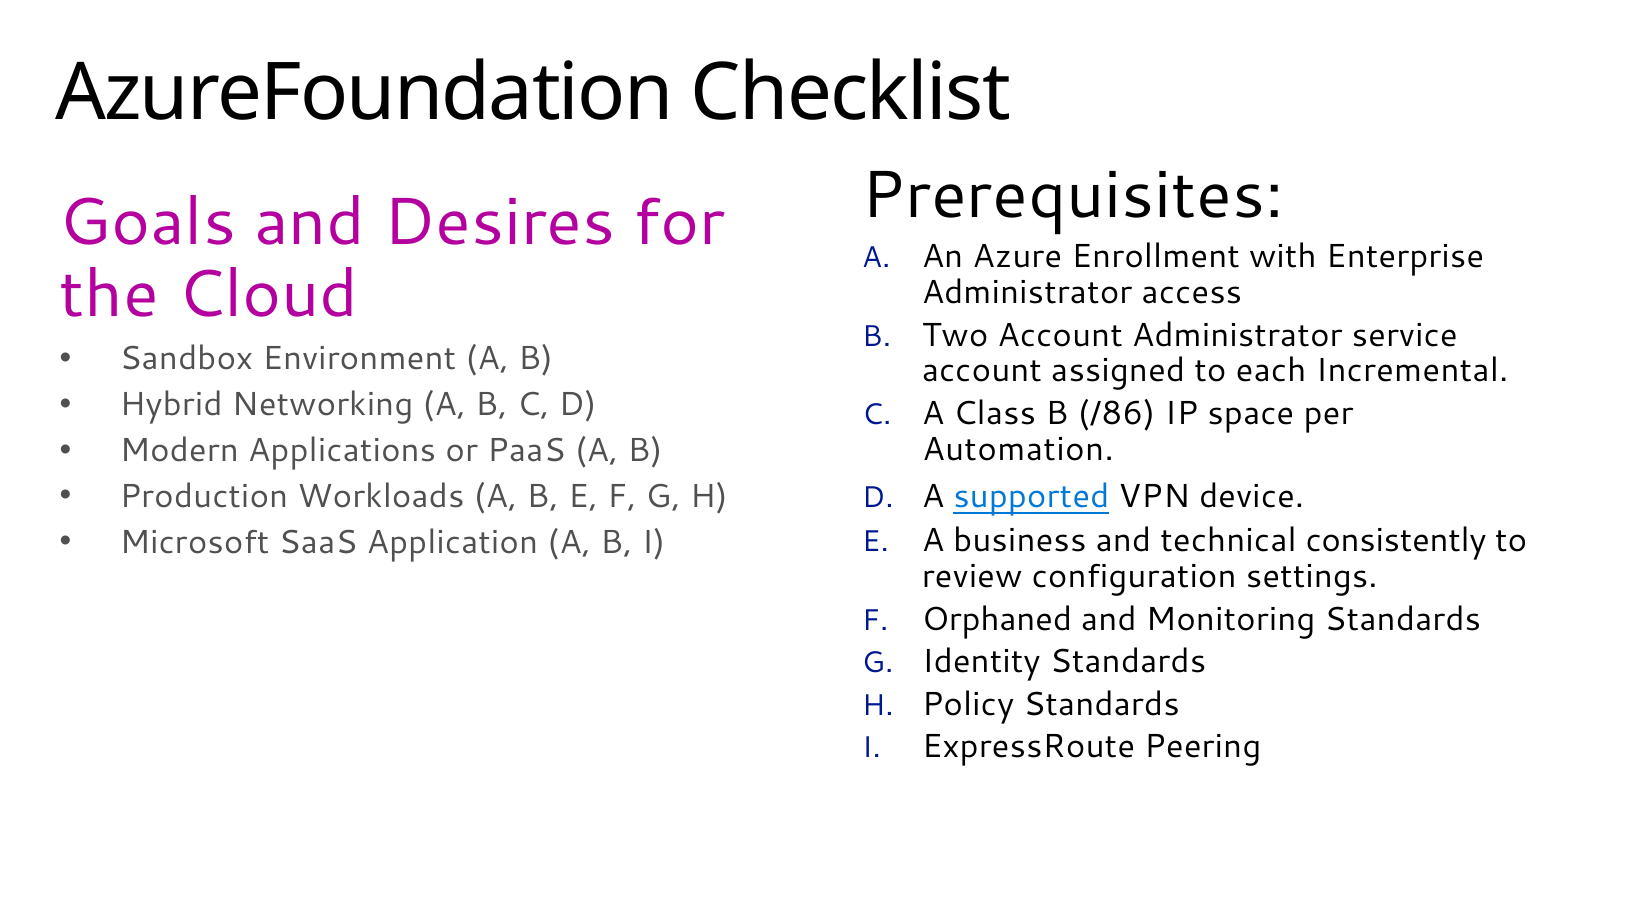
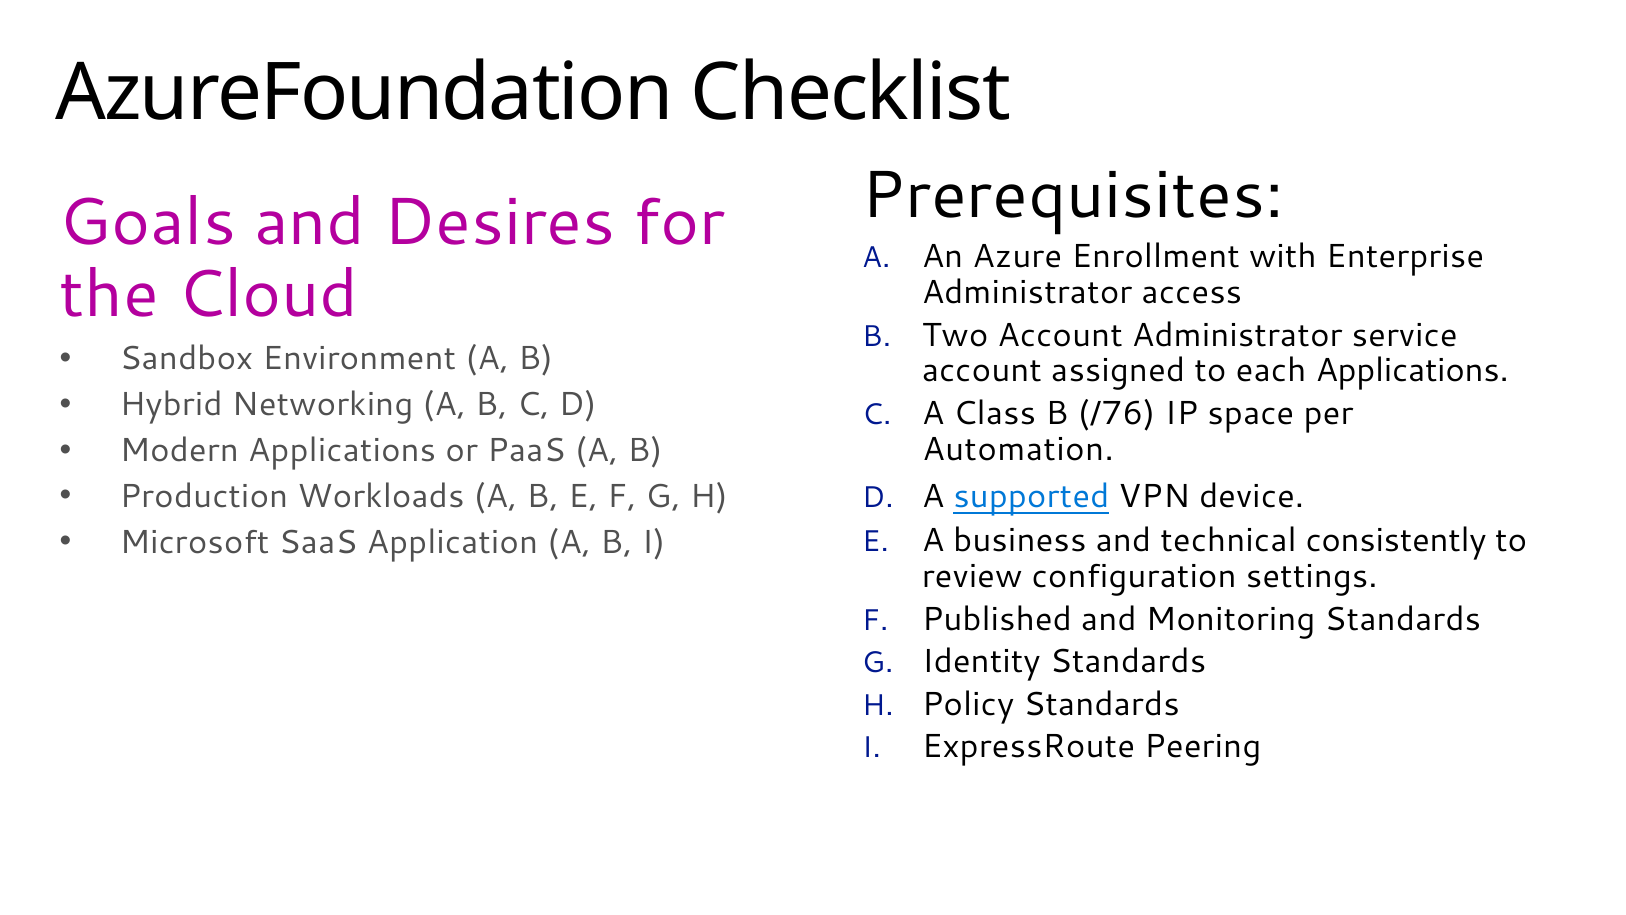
each Incremental: Incremental -> Applications
/86: /86 -> /76
Orphaned: Orphaned -> Published
